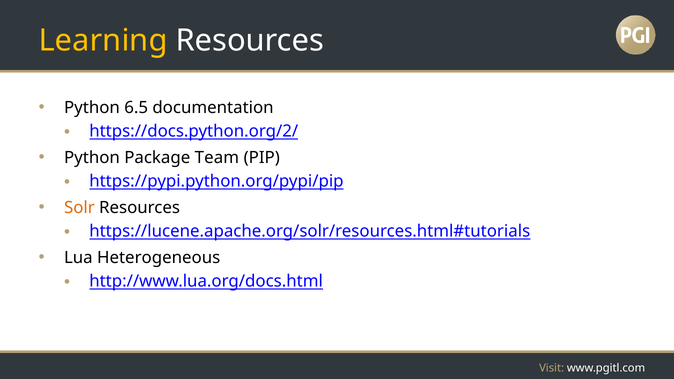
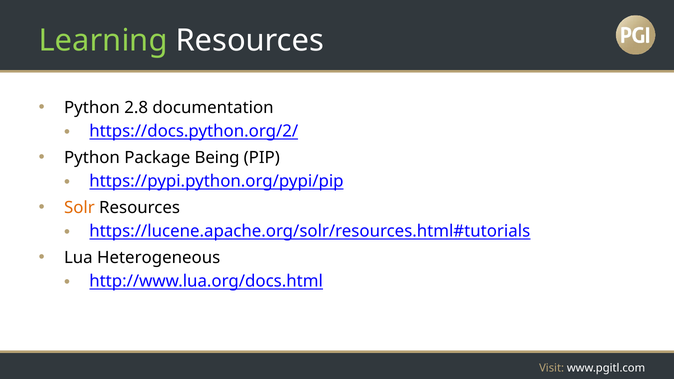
Learning colour: yellow -> light green
6.5: 6.5 -> 2.8
Team: Team -> Being
